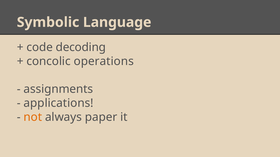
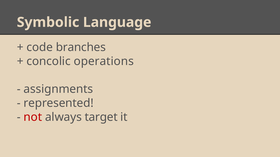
decoding: decoding -> branches
applications: applications -> represented
not colour: orange -> red
paper: paper -> target
